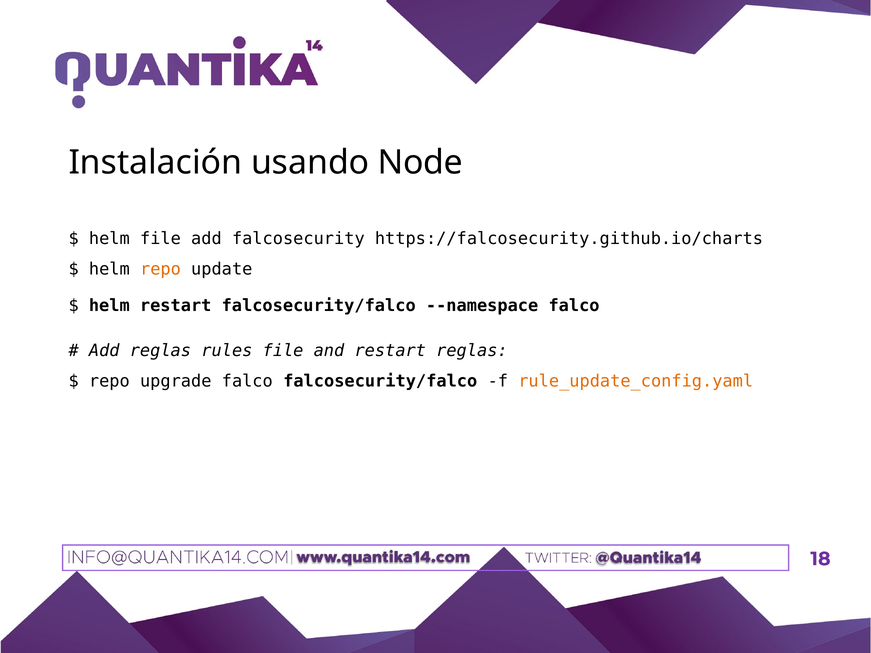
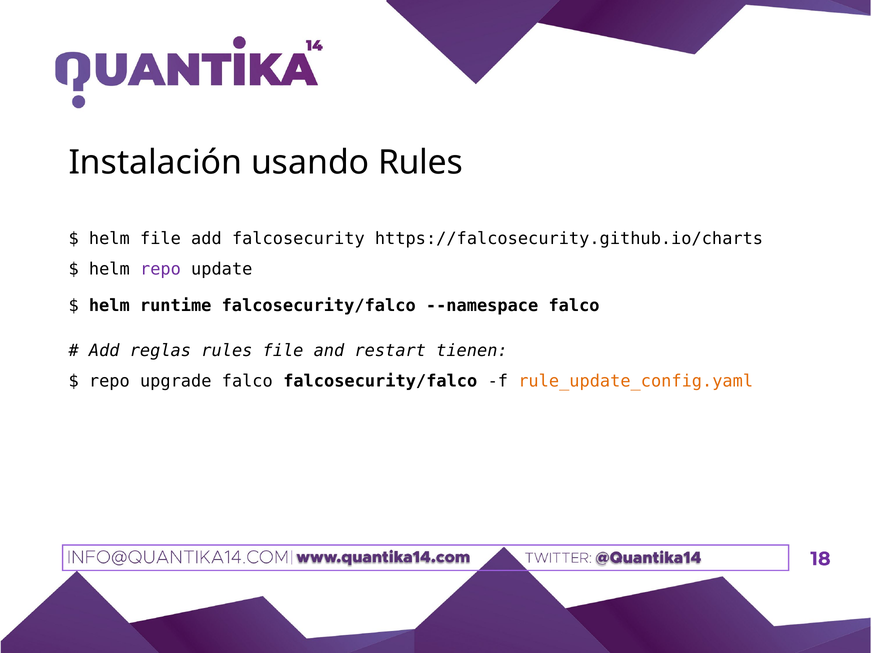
usando Node: Node -> Rules
repo at (160, 269) colour: orange -> purple
helm restart: restart -> runtime
restart reglas: reglas -> tienen
